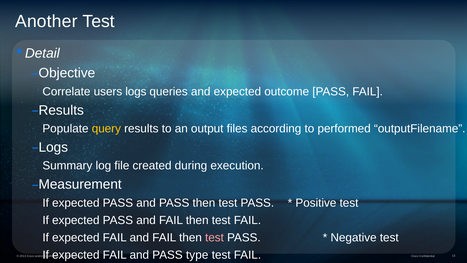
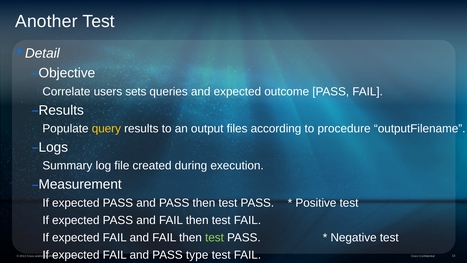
users logs: logs -> sets
performed: performed -> procedure
test at (215, 237) colour: pink -> light green
